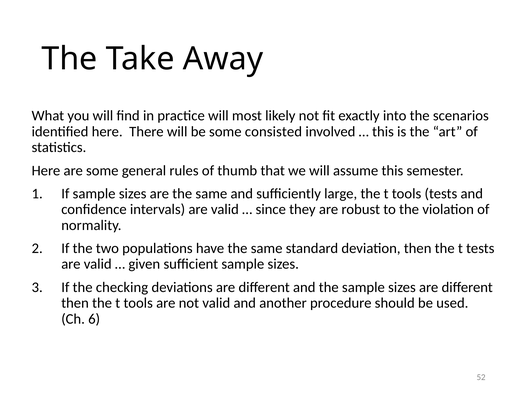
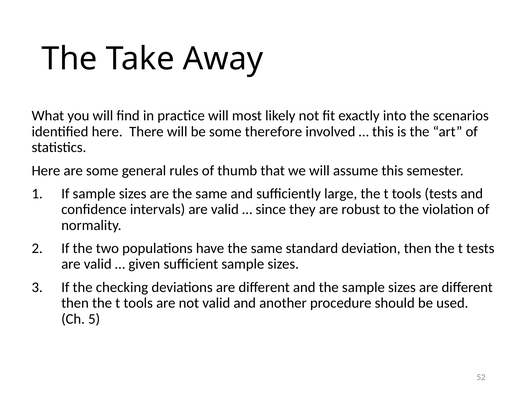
consisted: consisted -> therefore
6: 6 -> 5
